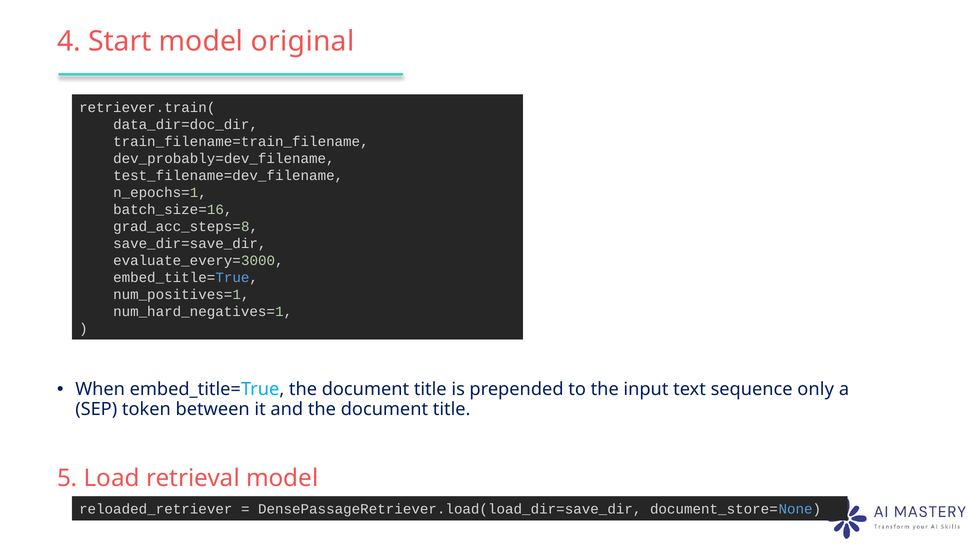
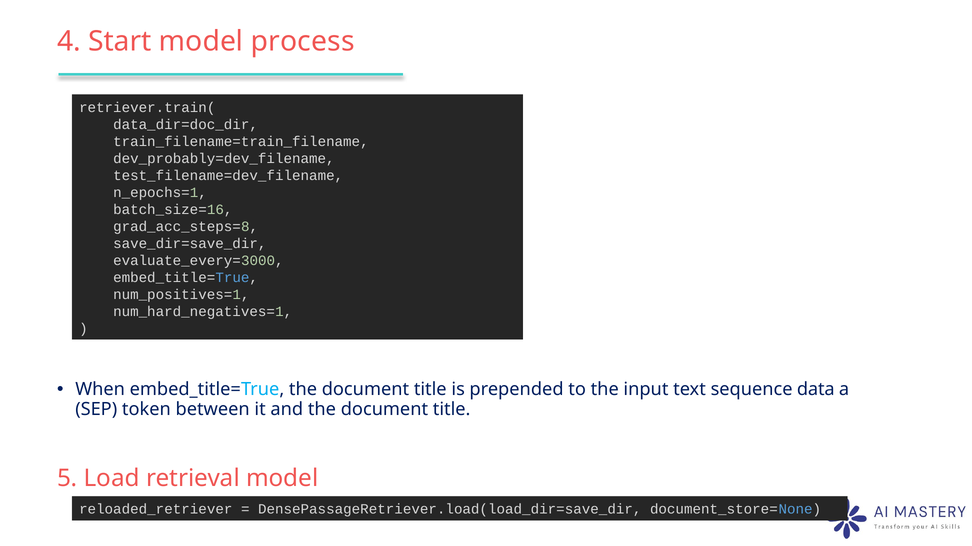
original: original -> process
only: only -> data
